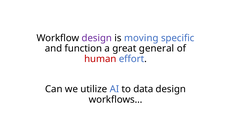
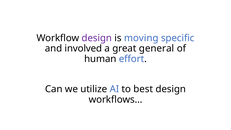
function: function -> involved
human colour: red -> black
data: data -> best
